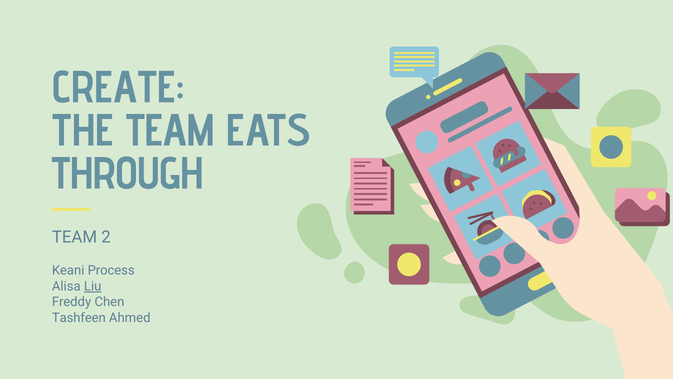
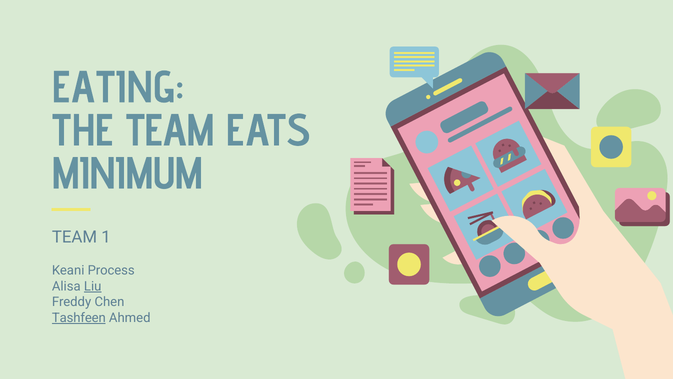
CREATE: CREATE -> EATING
THROUGH: THROUGH -> MINIMUM
2: 2 -> 1
Tashfeen underline: none -> present
